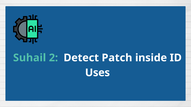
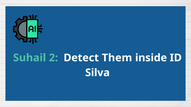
Patch: Patch -> Them
Uses: Uses -> Silva
